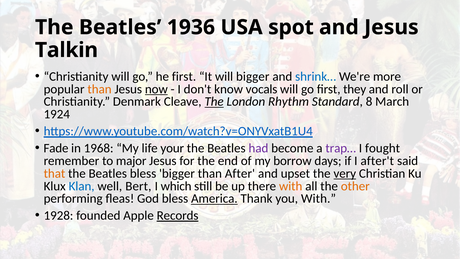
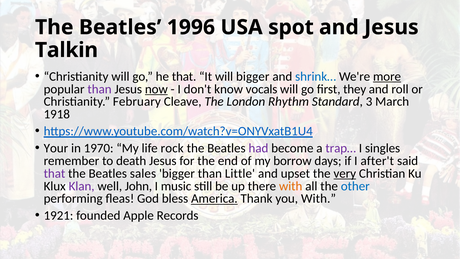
1936: 1936 -> 1996
he first: first -> that
more underline: none -> present
than at (100, 89) colour: orange -> purple
Denmark: Denmark -> February
The at (214, 102) underline: present -> none
8: 8 -> 3
1924: 1924 -> 1918
Fade: Fade -> Your
1968: 1968 -> 1970
your: your -> rock
fought: fought -> singles
major: major -> death
that at (54, 173) colour: orange -> purple
Beatles bless: bless -> sales
After: After -> Little
Klan colour: blue -> purple
Bert: Bert -> John
which: which -> music
other colour: orange -> blue
1928: 1928 -> 1921
Records underline: present -> none
